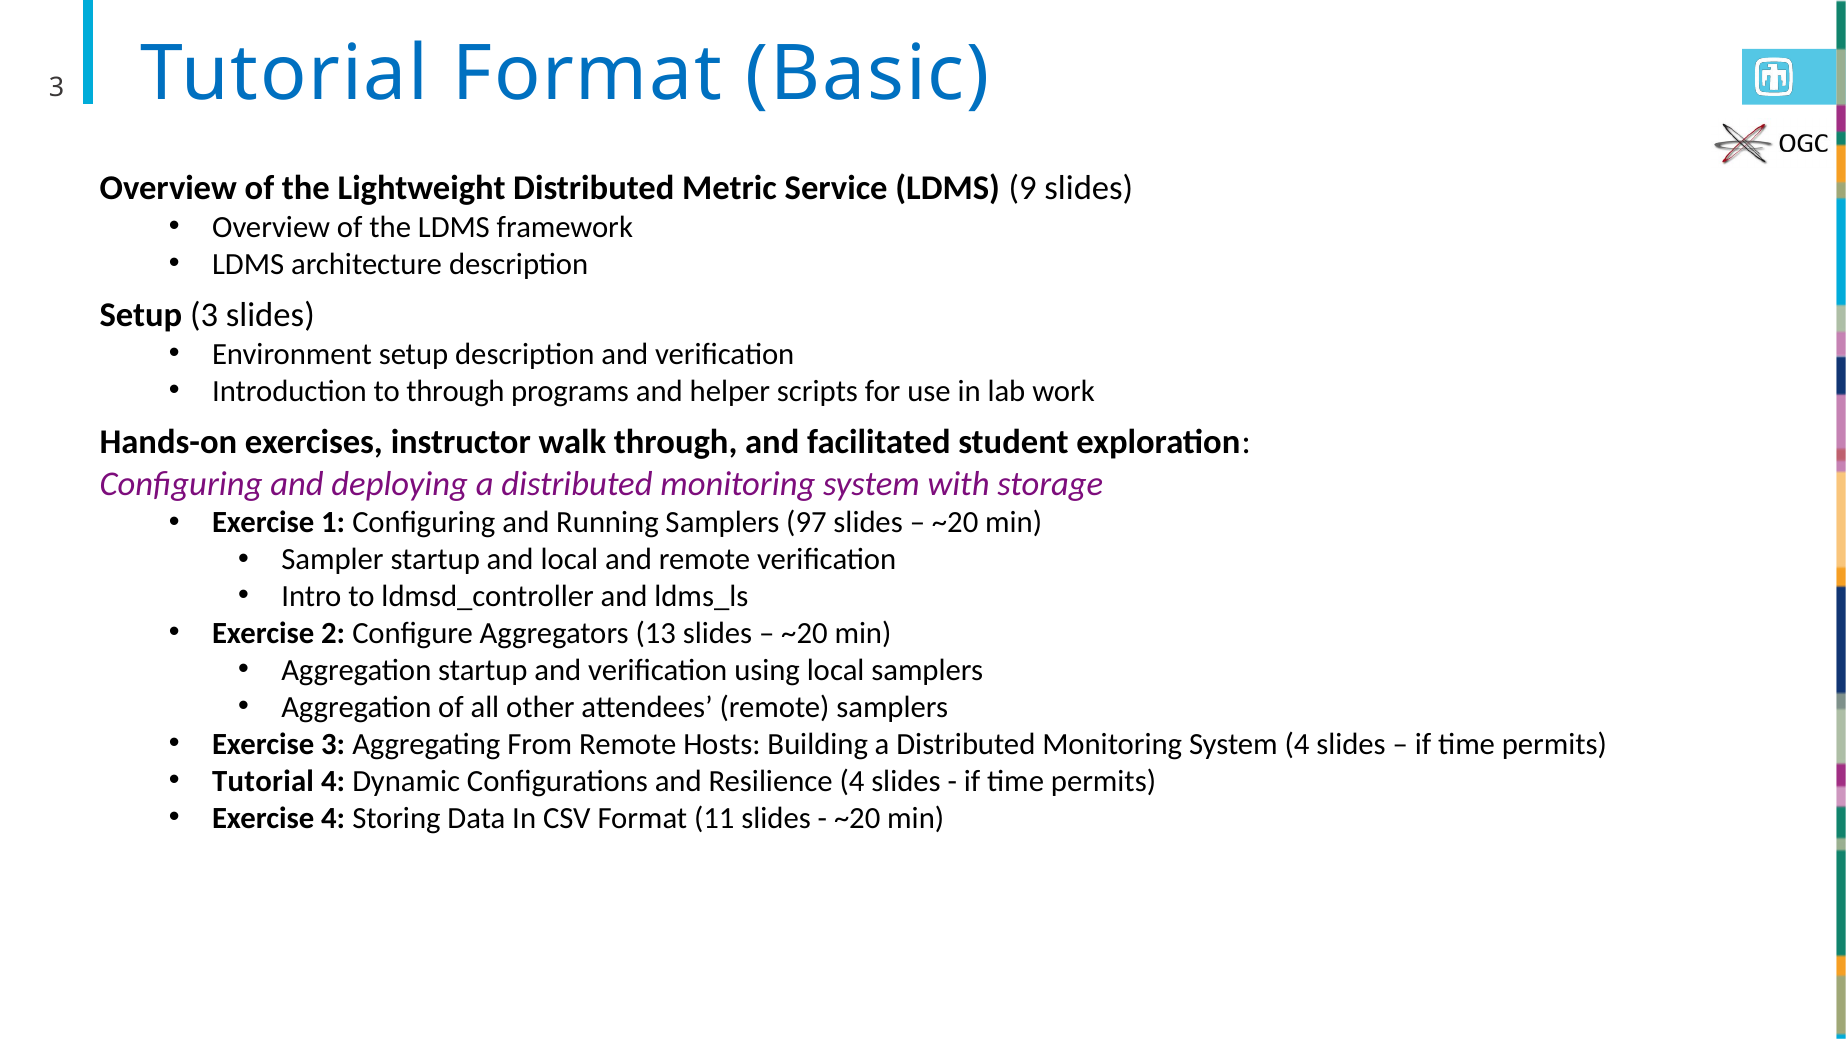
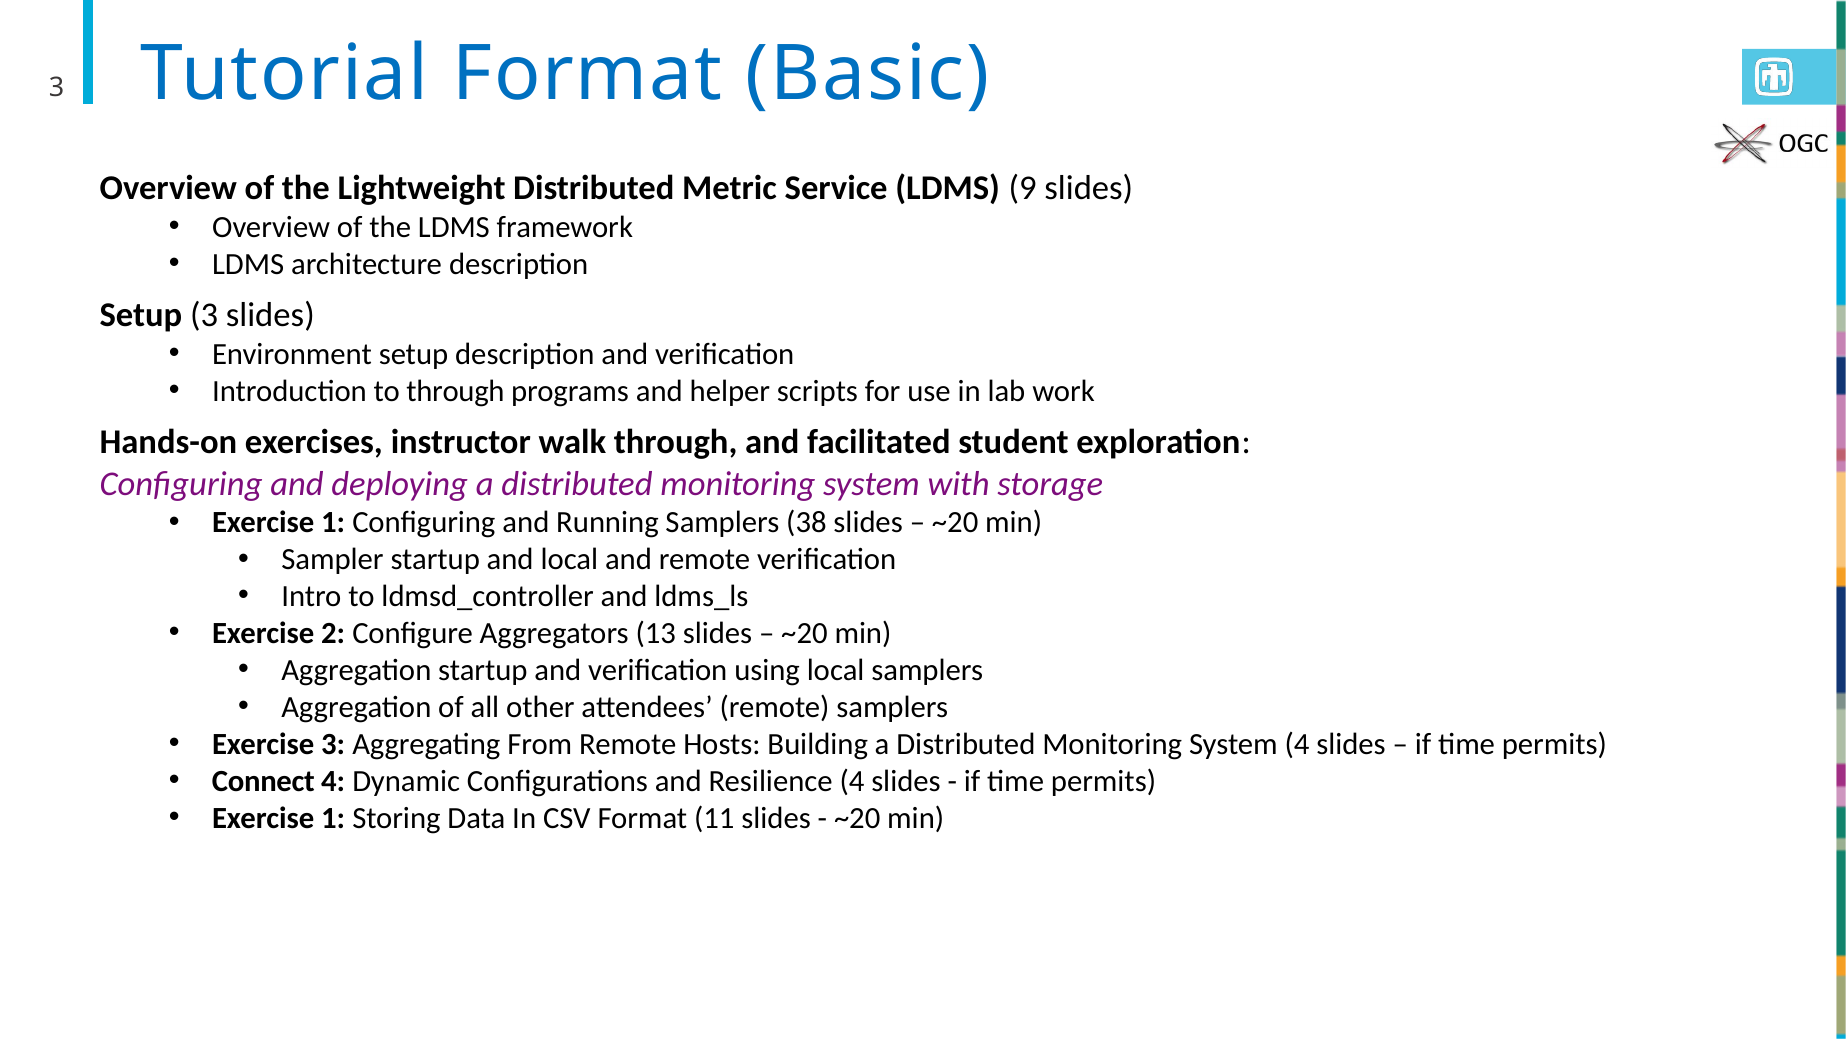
97: 97 -> 38
Tutorial at (263, 781): Tutorial -> Connect
4 at (333, 818): 4 -> 1
